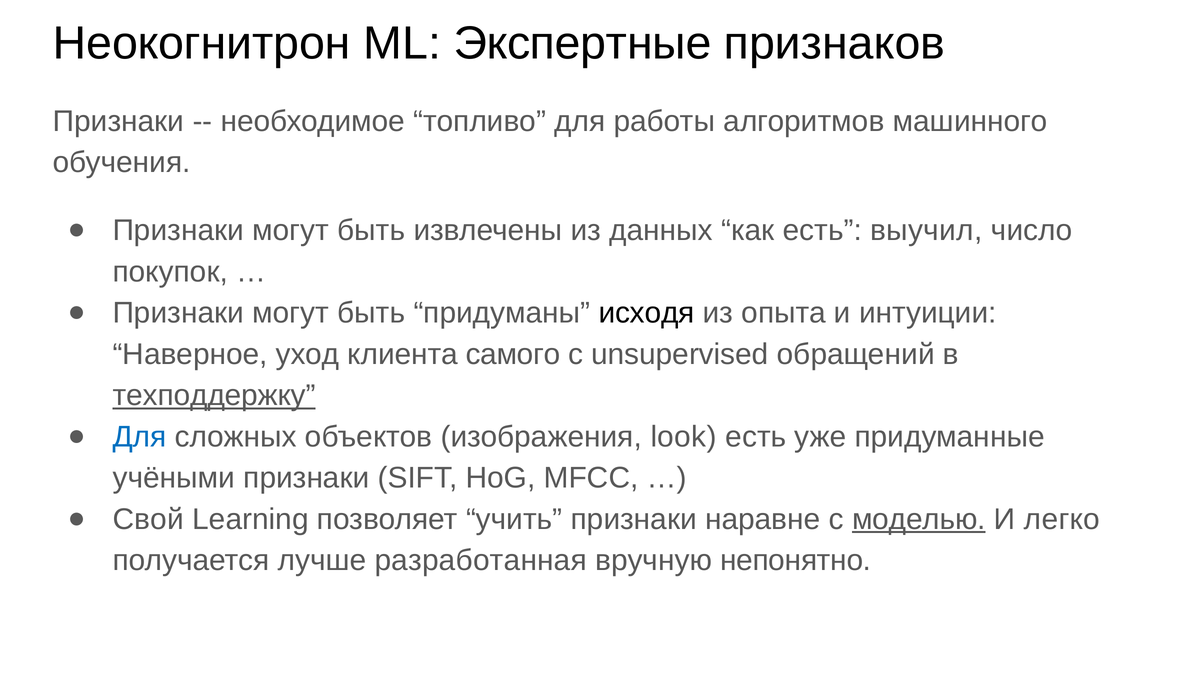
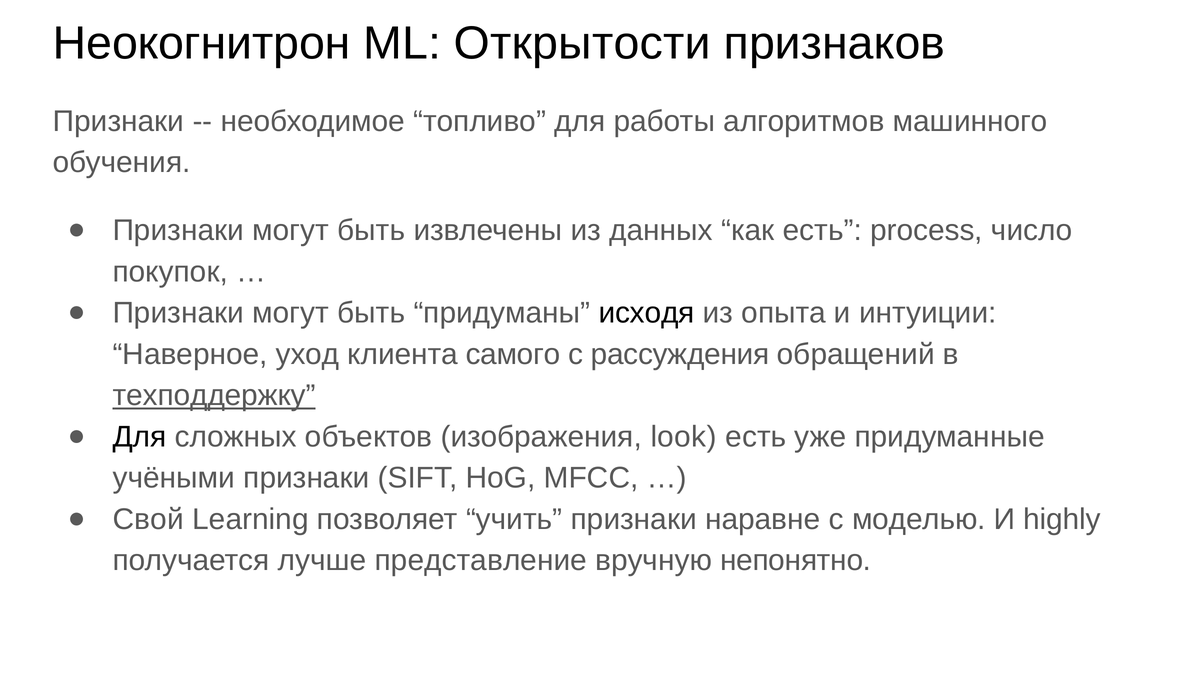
Экспертные: Экспертные -> Открытости
выучил: выучил -> process
unsupervised: unsupervised -> рассуждения
Для at (140, 437) colour: blue -> black
моделью underline: present -> none
легко: легко -> highly
разработанная: разработанная -> представление
